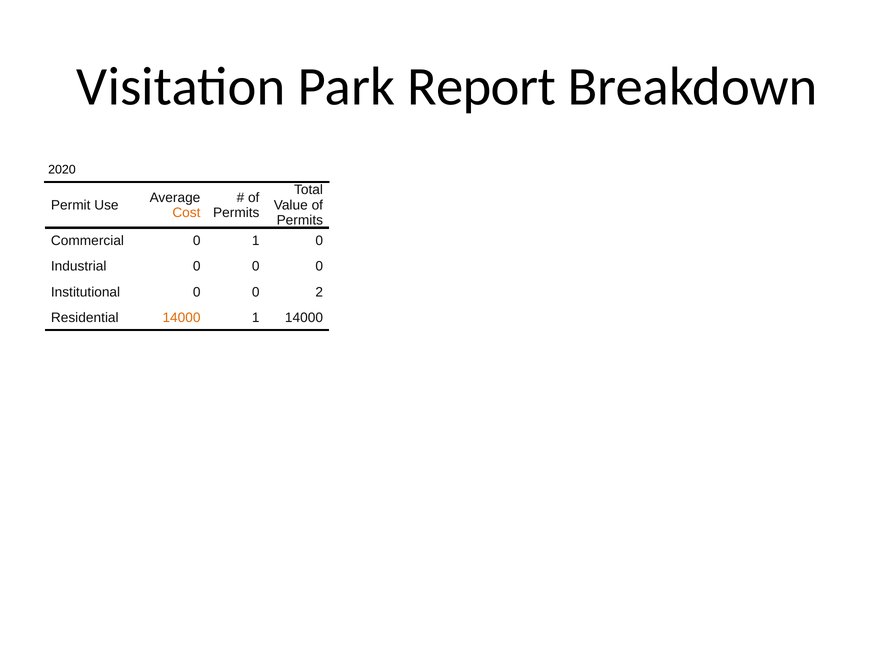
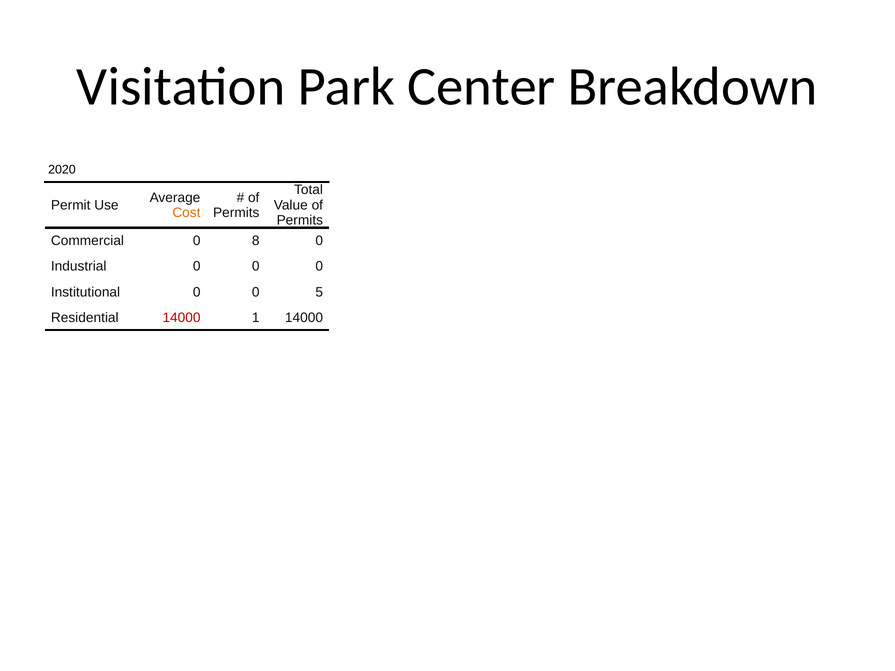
Report: Report -> Center
0 1: 1 -> 8
2: 2 -> 5
14000 at (182, 318) colour: orange -> red
